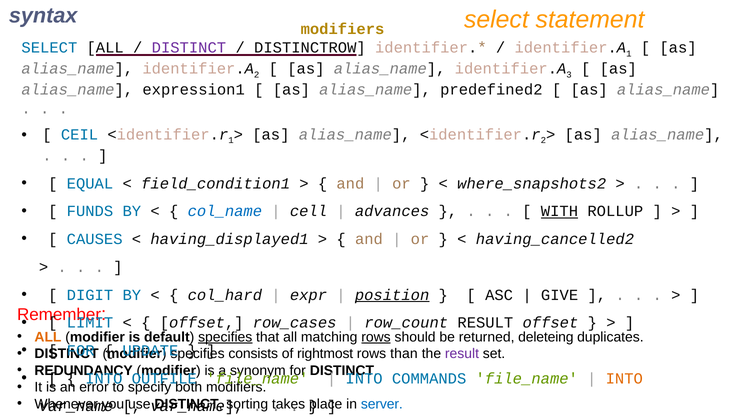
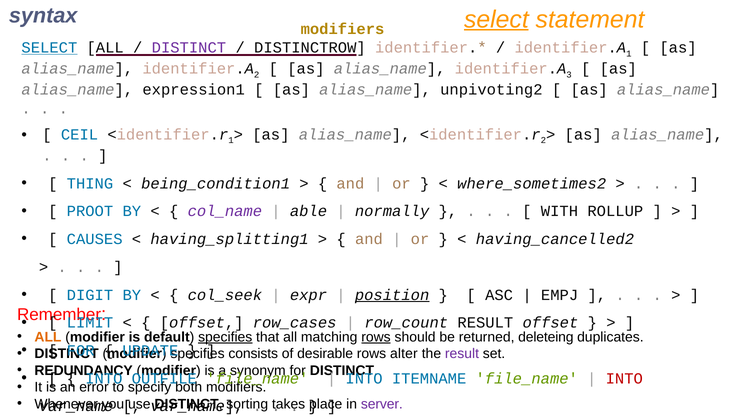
select at (496, 19) underline: none -> present
SELECT at (49, 48) underline: none -> present
predefined2: predefined2 -> unpivoting2
EQUAL: EQUAL -> THING
field_condition1: field_condition1 -> being_condition1
where_snapshots2: where_snapshots2 -> where_sometimes2
FUNDS: FUNDS -> PROOT
col_name colour: blue -> purple
cell: cell -> able
advances: advances -> normally
WITH underline: present -> none
having_displayed1: having_displayed1 -> having_splitting1
col_hard: col_hard -> col_seek
GIVE: GIVE -> EMPJ
rightmost: rightmost -> desirable
than: than -> alter
COMMANDS: COMMANDS -> ITEMNAME
INTO at (624, 378) colour: orange -> red
server colour: blue -> purple
